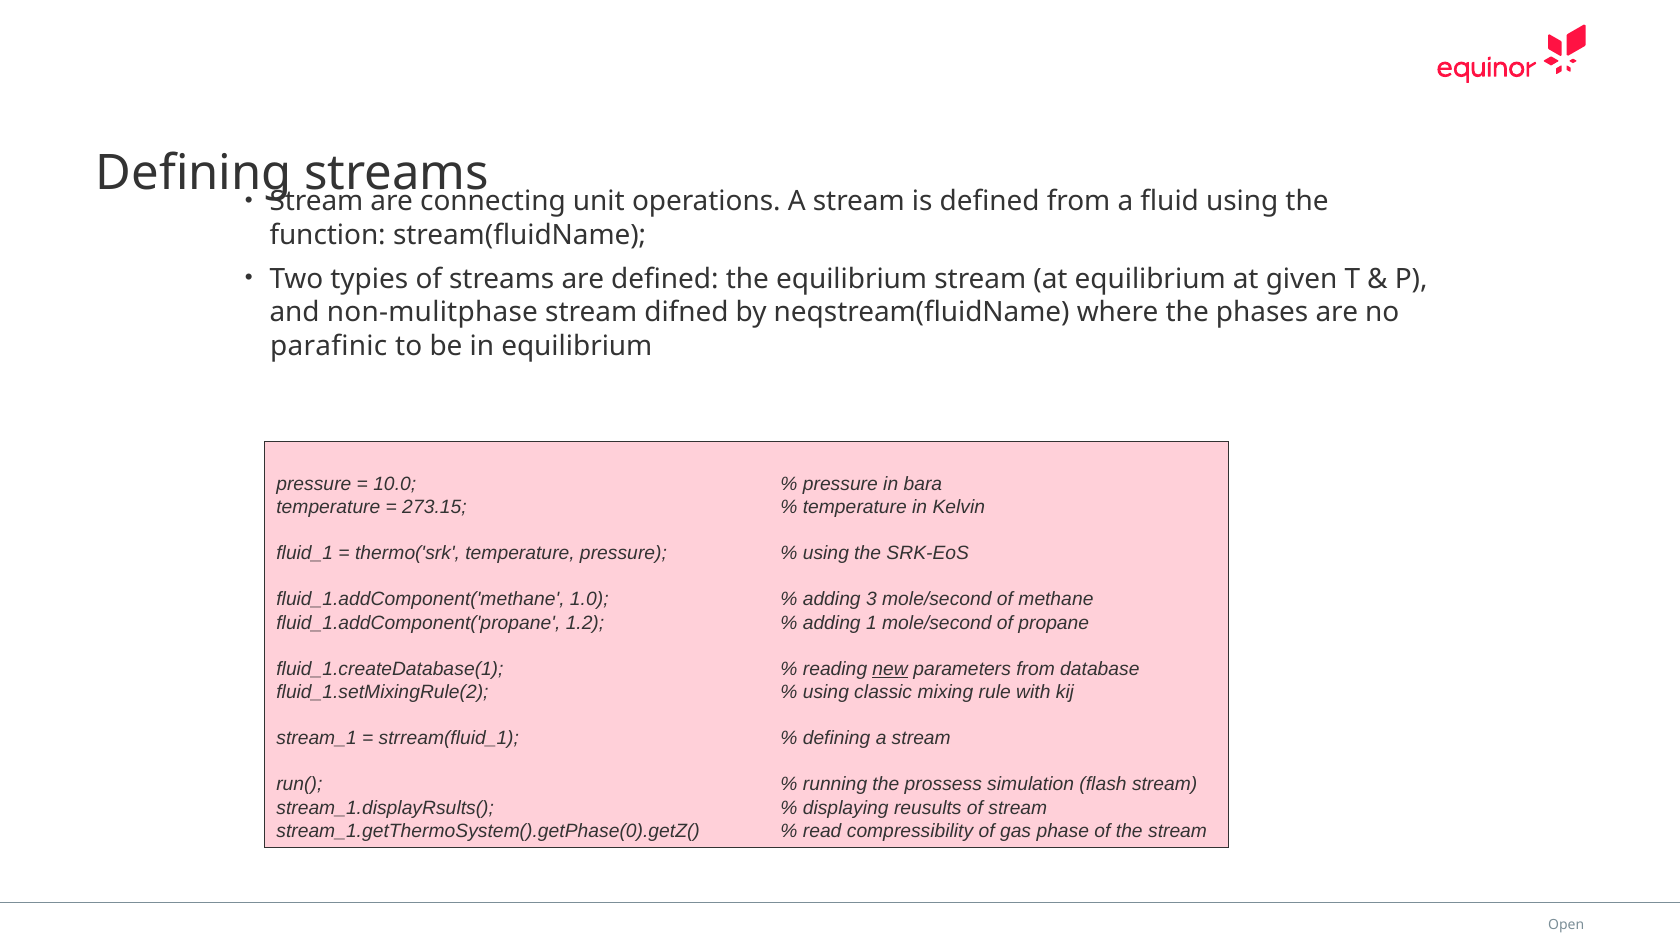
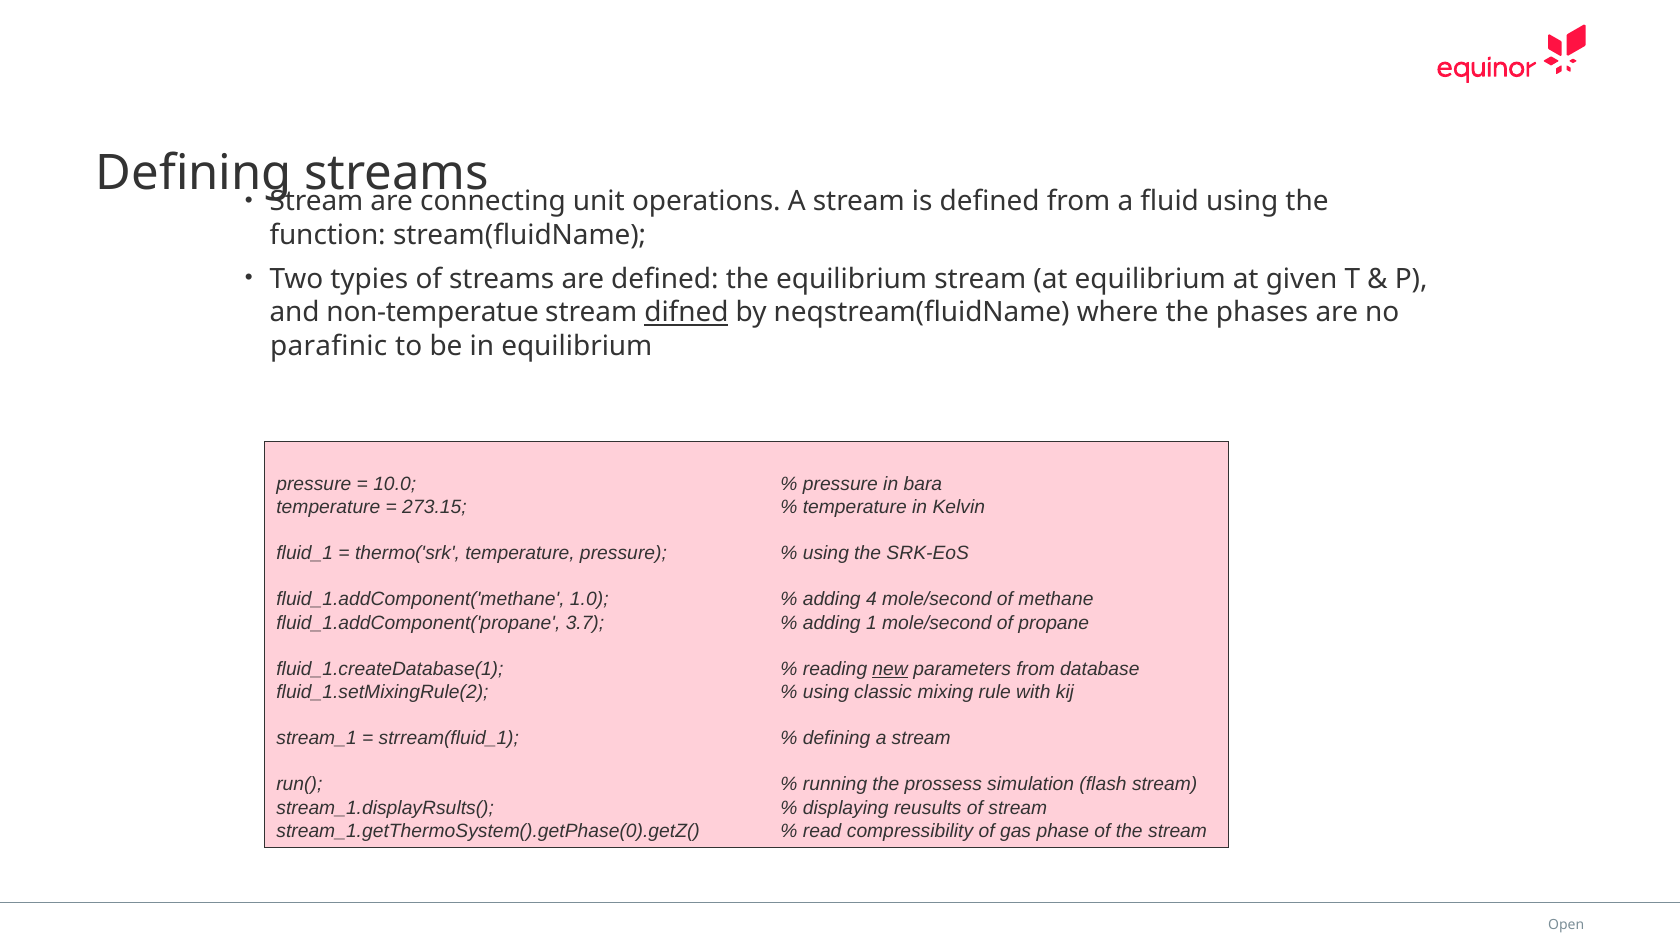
non-mulitphase: non-mulitphase -> non-temperatue
difned underline: none -> present
3: 3 -> 4
1.2: 1.2 -> 3.7
